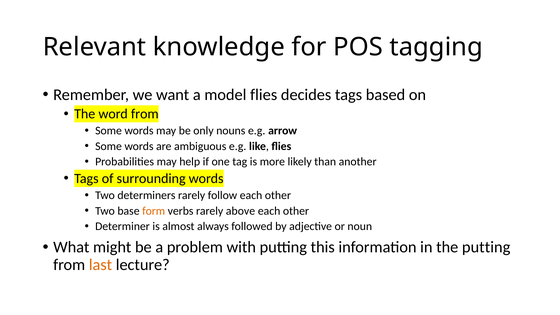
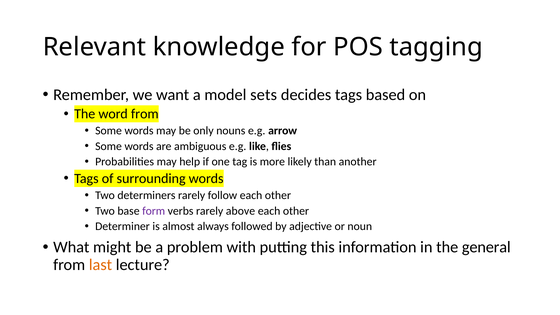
model flies: flies -> sets
form colour: orange -> purple
the putting: putting -> general
